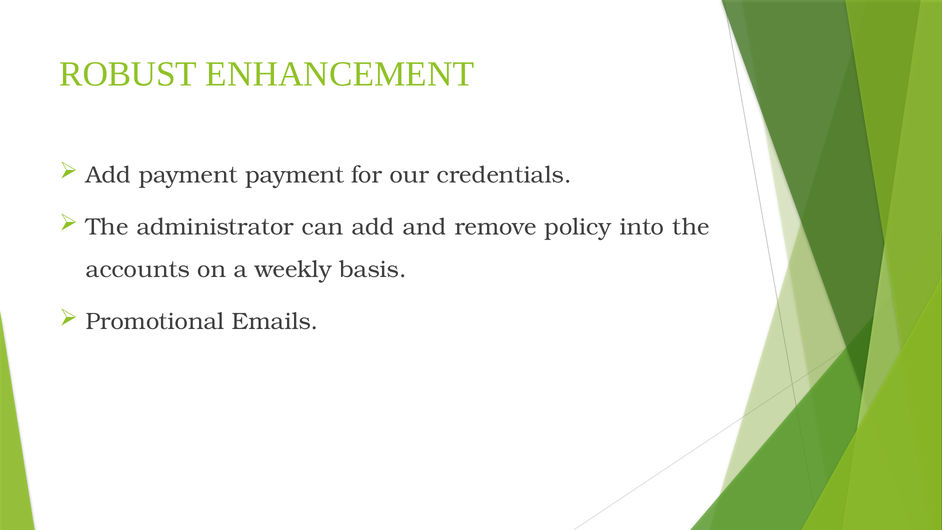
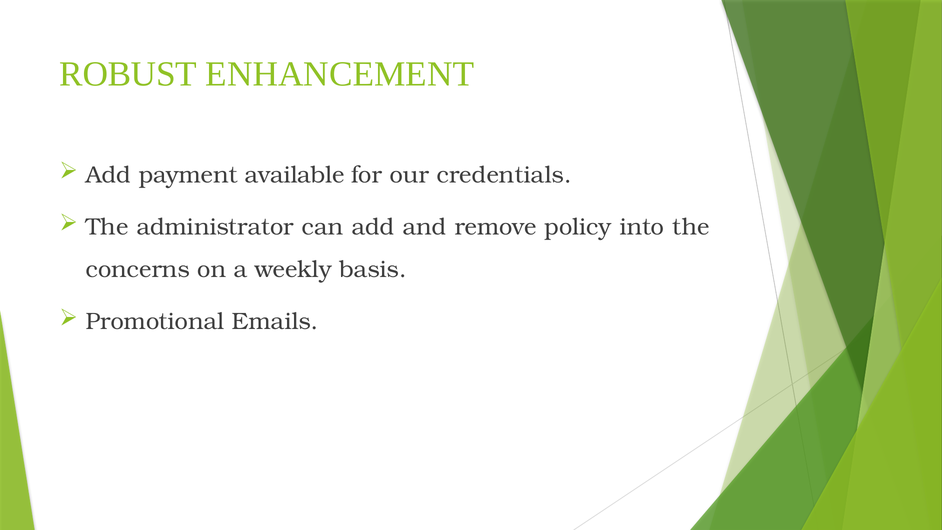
payment payment: payment -> available
accounts: accounts -> concerns
